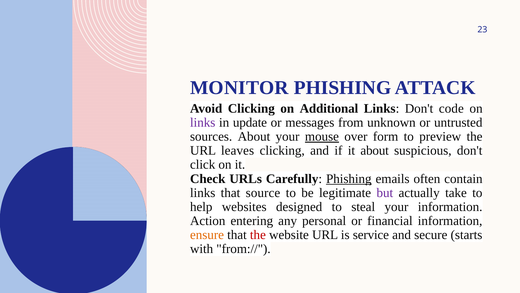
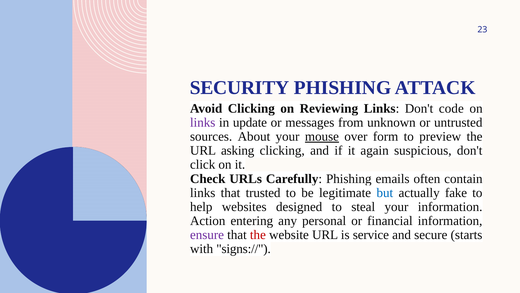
MONITOR: MONITOR -> SECURITY
Additional: Additional -> Reviewing
leaves: leaves -> asking
it about: about -> again
Phishing at (349, 178) underline: present -> none
source: source -> trusted
but colour: purple -> blue
take: take -> fake
ensure colour: orange -> purple
from://: from:// -> signs://
